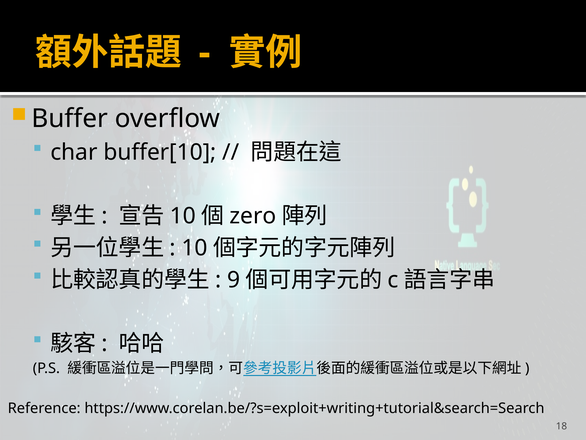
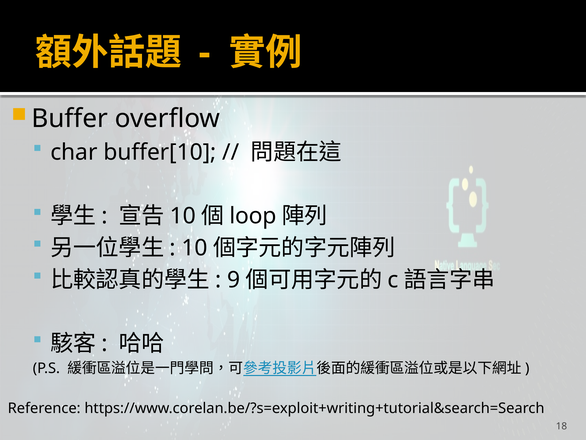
zero: zero -> loop
